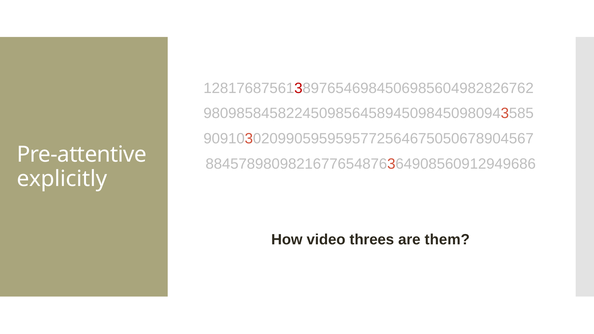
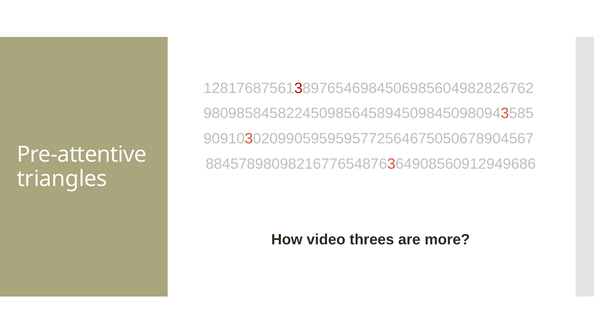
explicitly: explicitly -> triangles
them: them -> more
